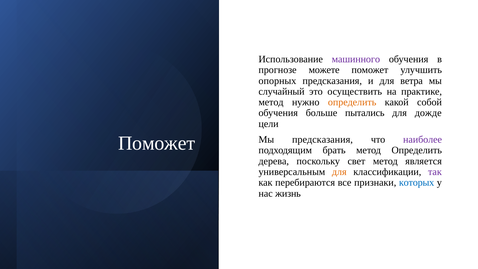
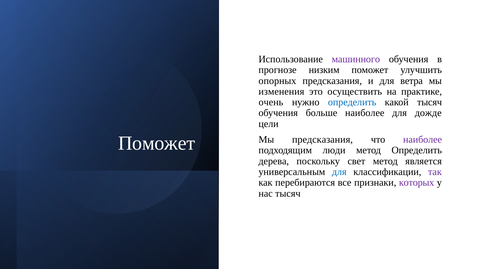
можете: можете -> низким
случайный: случайный -> изменения
метод at (271, 102): метод -> очень
определить at (352, 102) colour: orange -> blue
какой собой: собой -> тысяч
больше пытались: пытались -> наиболее
брать: брать -> люди
для at (339, 172) colour: orange -> blue
которых colour: blue -> purple
нас жизнь: жизнь -> тысяч
